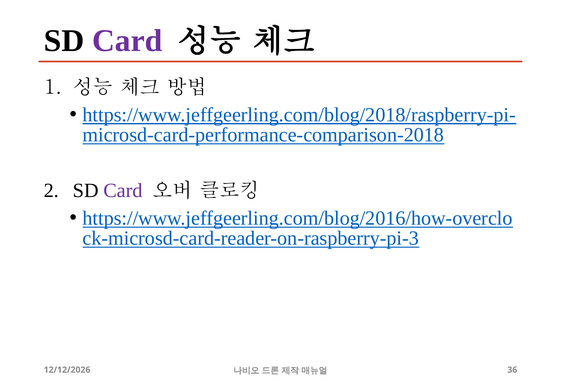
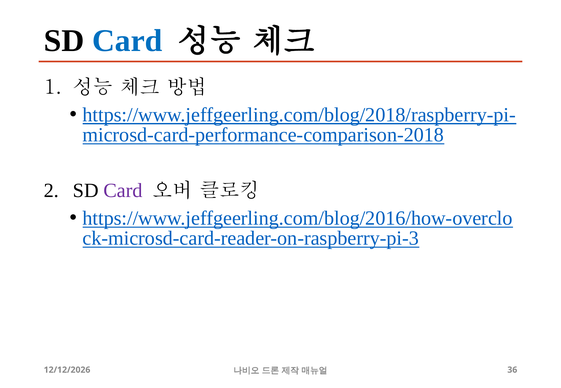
Card at (127, 41) colour: purple -> blue
